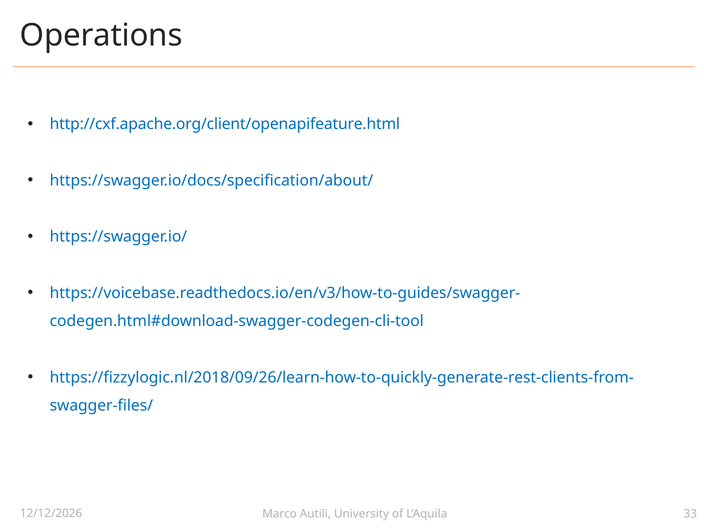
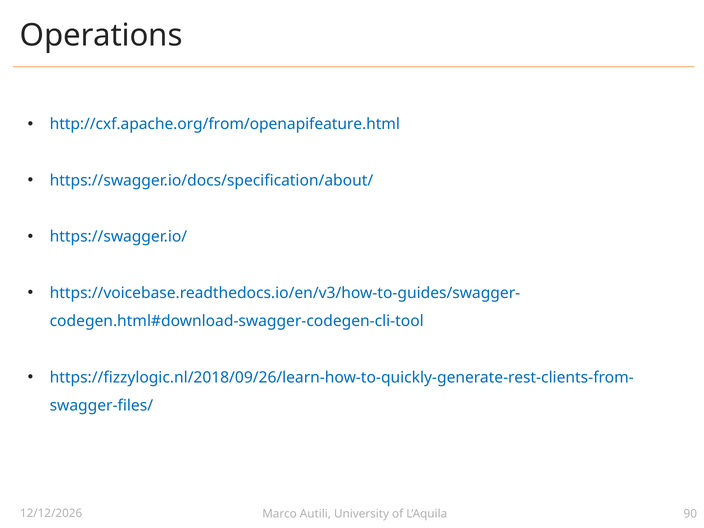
http://cxf.apache.org/client/openapifeature.html: http://cxf.apache.org/client/openapifeature.html -> http://cxf.apache.org/from/openapifeature.html
33: 33 -> 90
